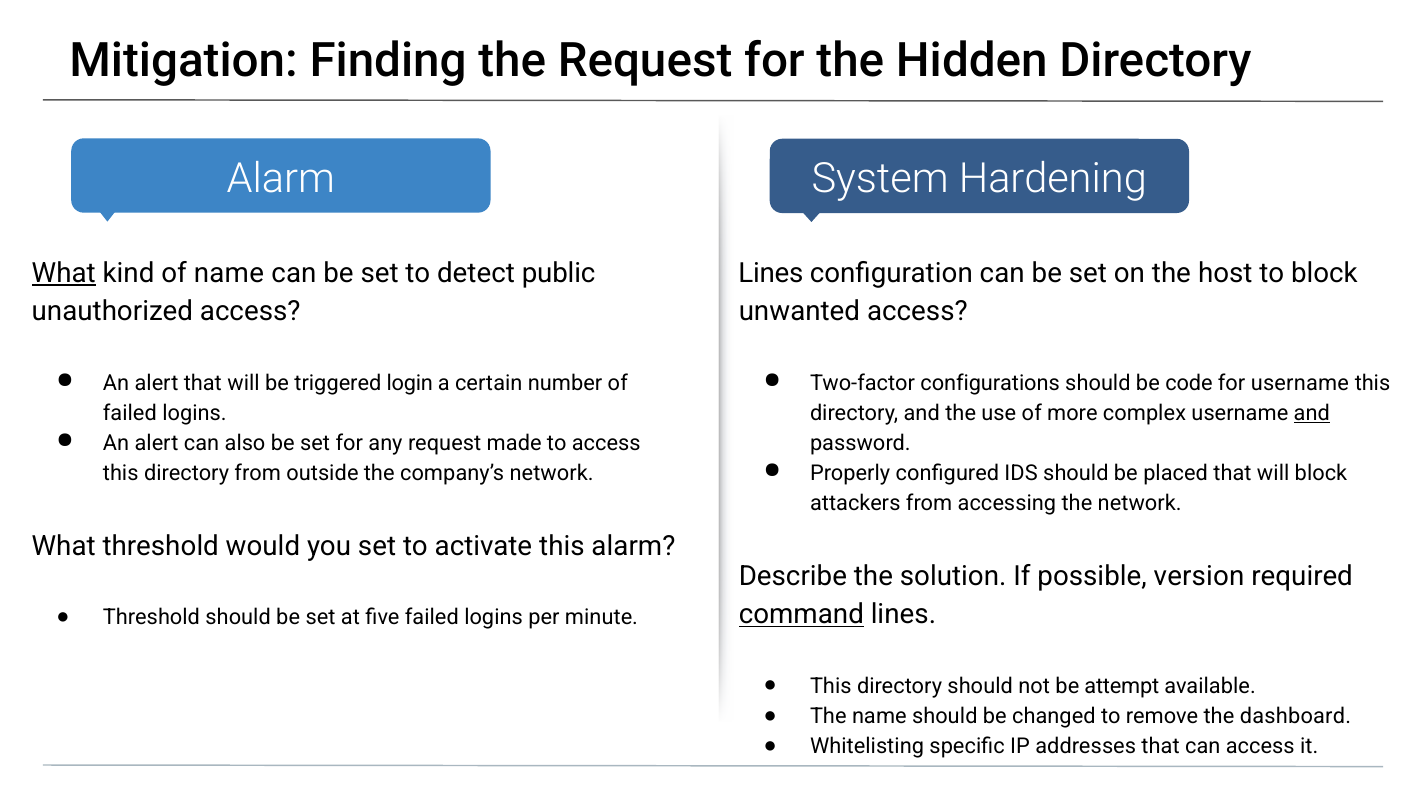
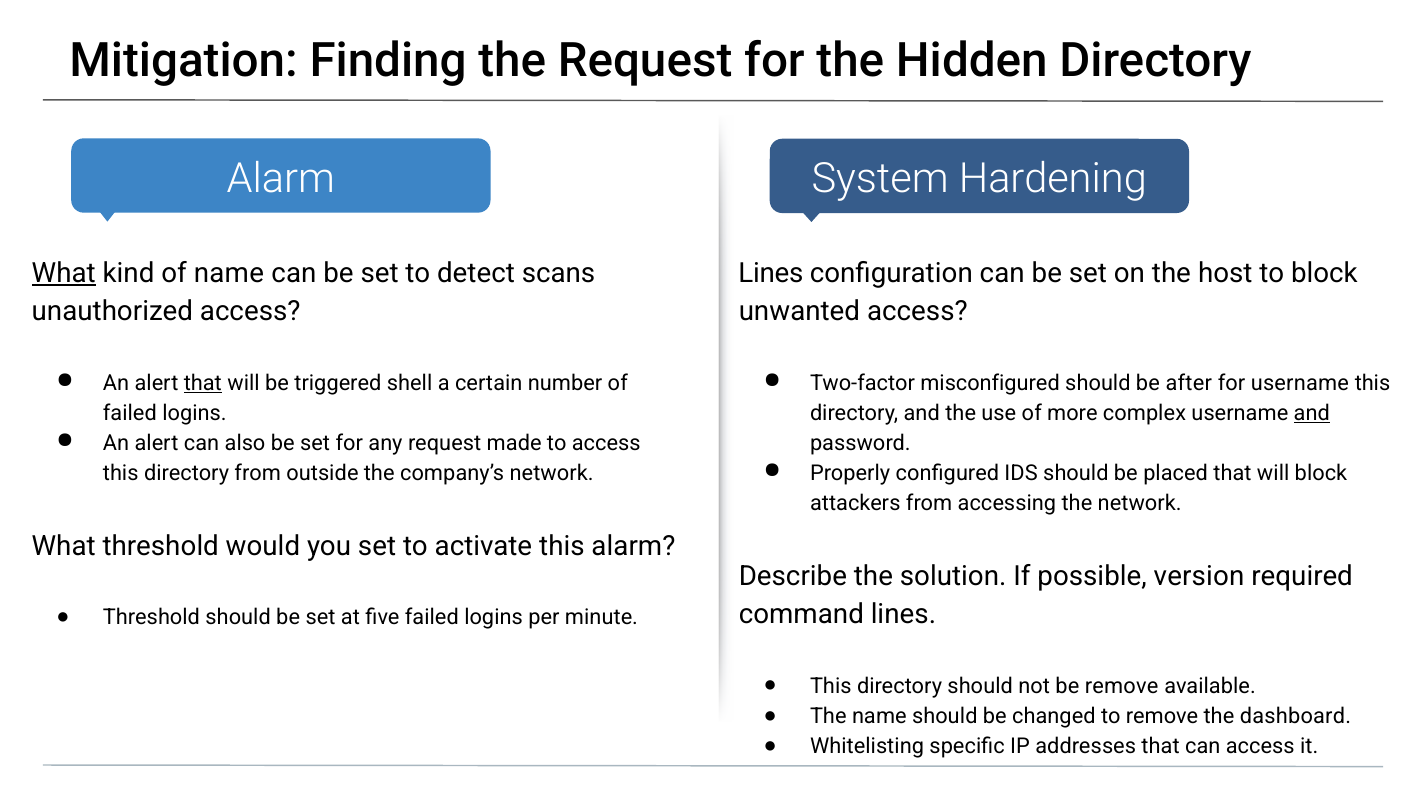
public: public -> scans
that at (203, 383) underline: none -> present
login: login -> shell
configurations: configurations -> misconfigured
code: code -> after
command underline: present -> none
be attempt: attempt -> remove
